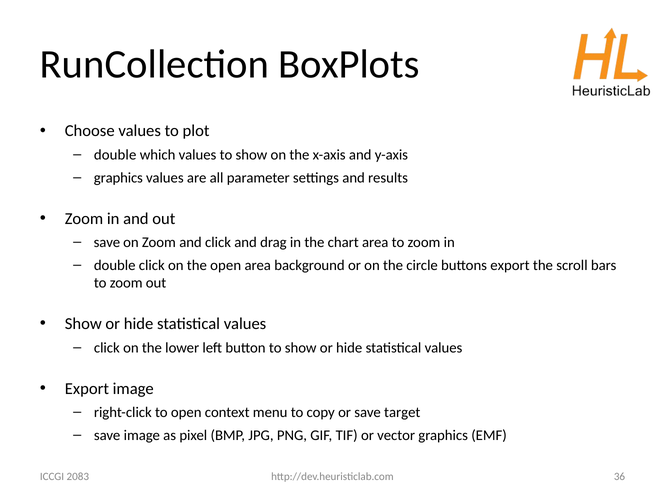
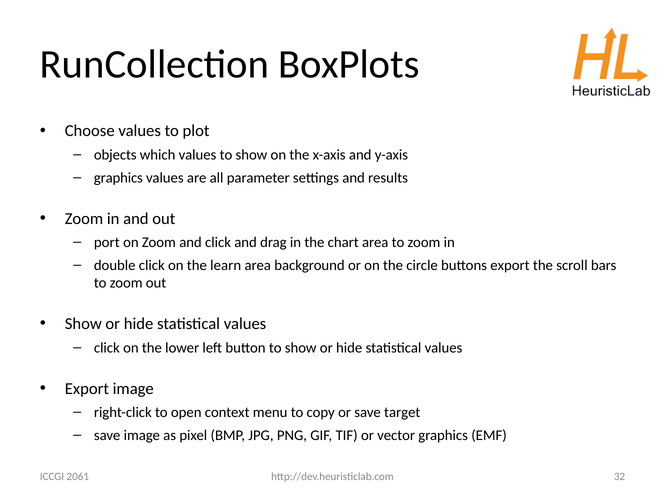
double at (115, 155): double -> objects
save at (107, 242): save -> port
the open: open -> learn
36: 36 -> 32
2083: 2083 -> 2061
